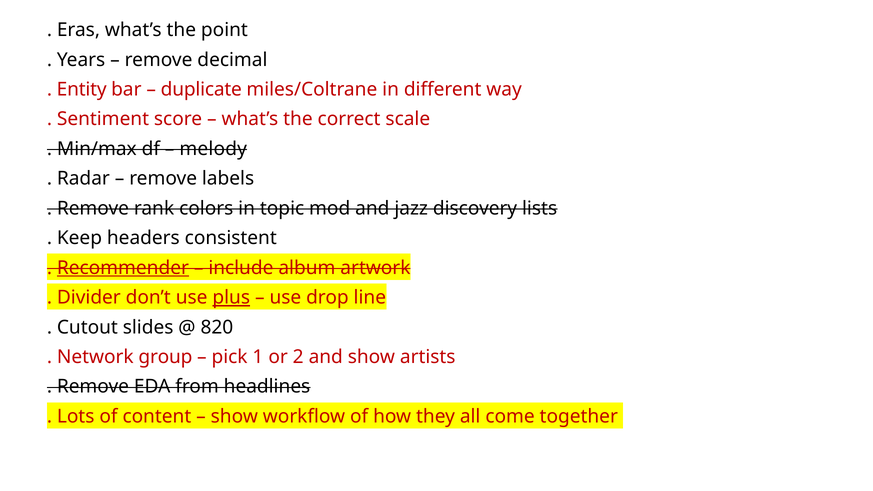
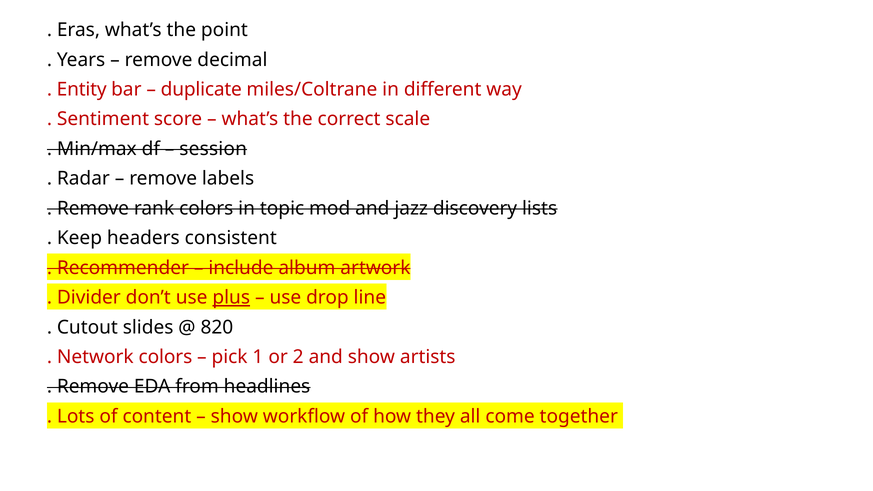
melody: melody -> session
Recommender underline: present -> none
Network group: group -> colors
